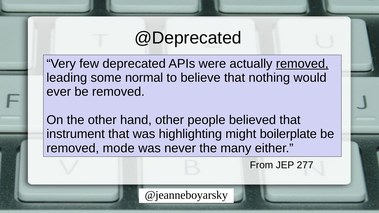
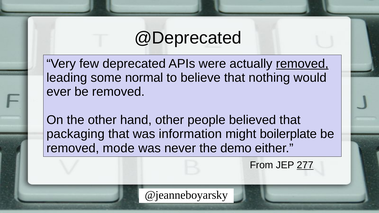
instrument: instrument -> packaging
highlighting: highlighting -> information
many: many -> demo
277 underline: none -> present
